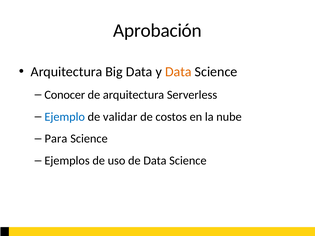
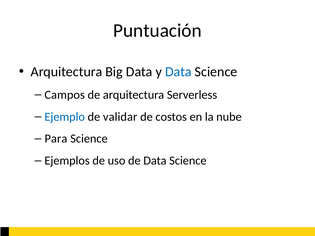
Aprobación: Aprobación -> Puntuación
Data at (178, 72) colour: orange -> blue
Conocer: Conocer -> Campos
